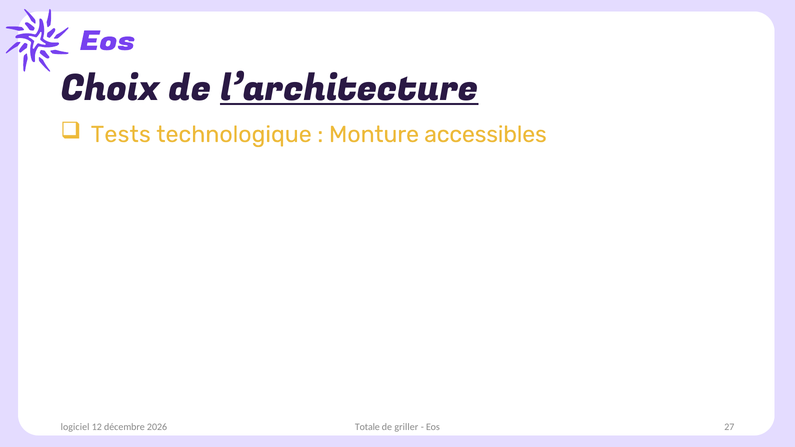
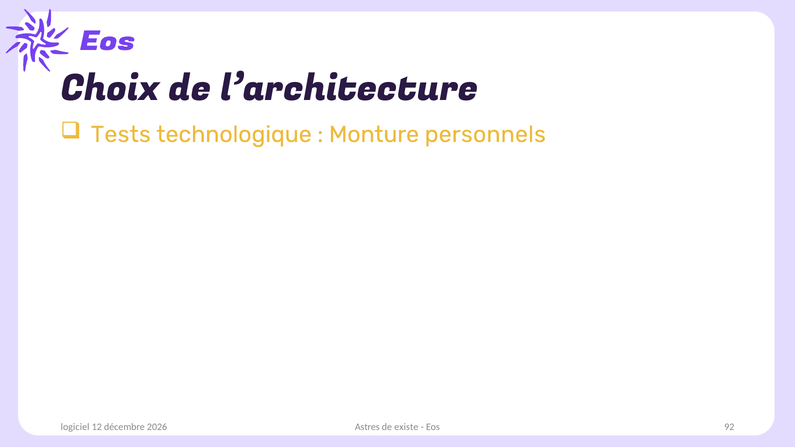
l’architecture underline: present -> none
accessibles: accessibles -> personnels
Totale: Totale -> Astres
griller: griller -> existe
27: 27 -> 92
